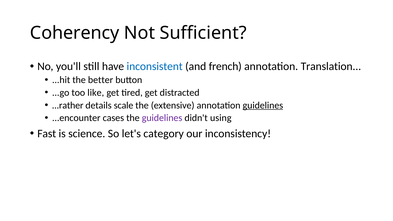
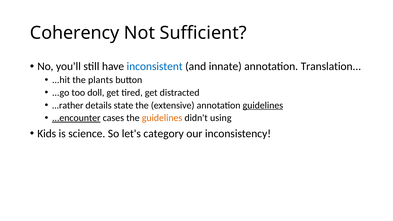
french: french -> innate
better: better -> plants
like: like -> doll
scale: scale -> state
...encounter underline: none -> present
guidelines at (162, 118) colour: purple -> orange
Fast: Fast -> Kids
